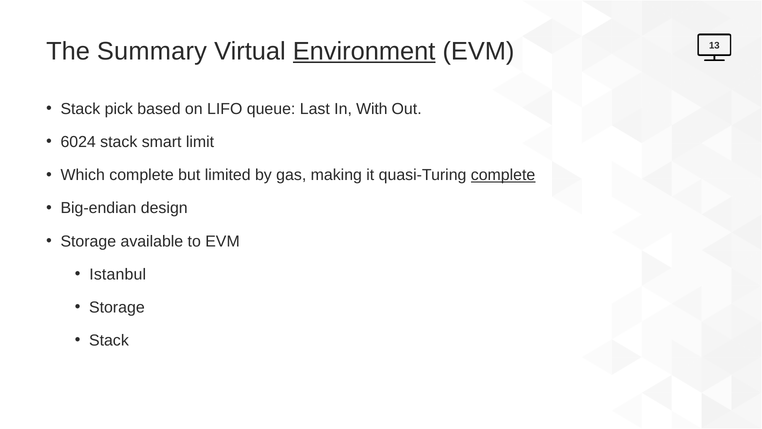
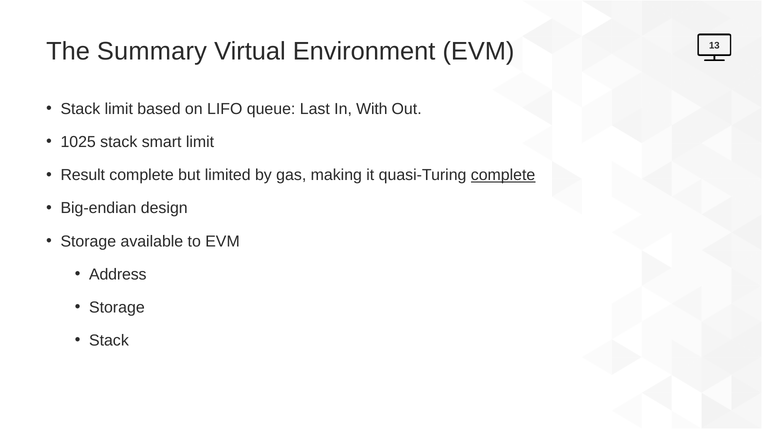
Environment underline: present -> none
Stack pick: pick -> limit
6024: 6024 -> 1025
Which: Which -> Result
Istanbul: Istanbul -> Address
